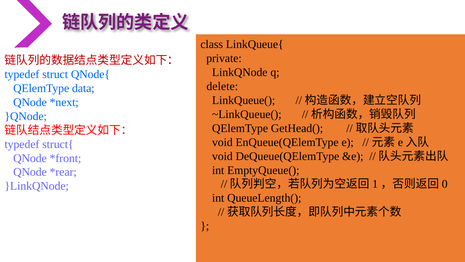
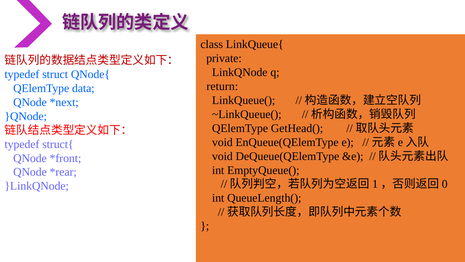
delete: delete -> return
